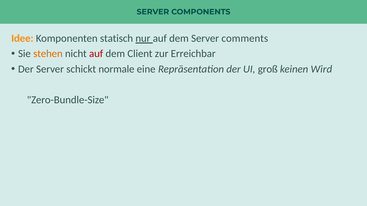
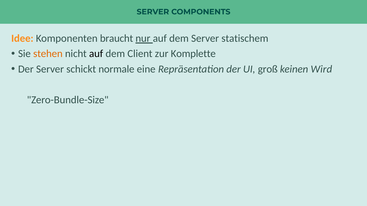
statisch: statisch -> braucht
comments: comments -> statischem
auf at (96, 54) colour: red -> black
Erreichbar: Erreichbar -> Komplette
